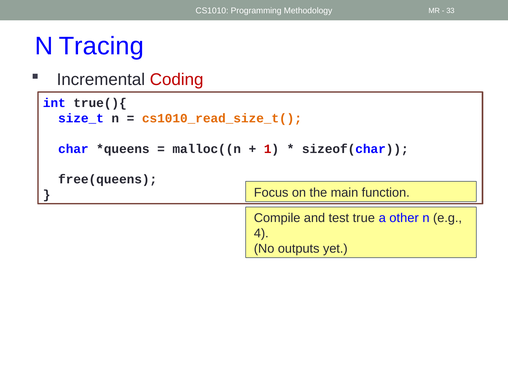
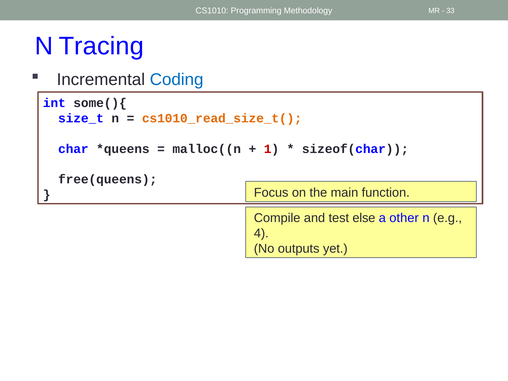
Coding colour: red -> blue
true(){: true(){ -> some(){
true: true -> else
